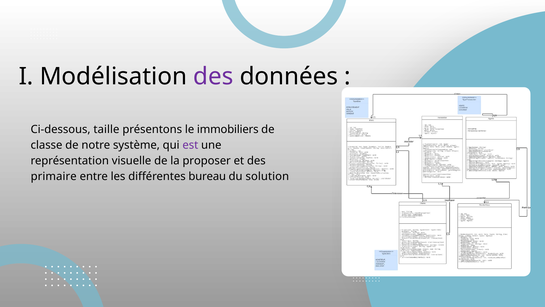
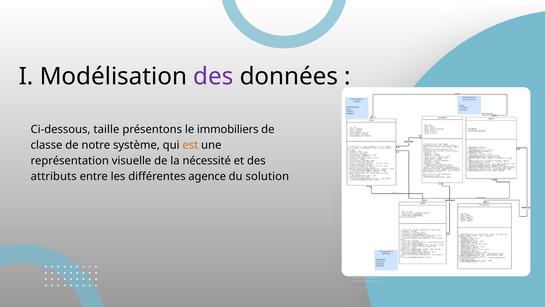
est colour: purple -> orange
proposer: proposer -> nécessité
primaire: primaire -> attributs
bureau: bureau -> agence
